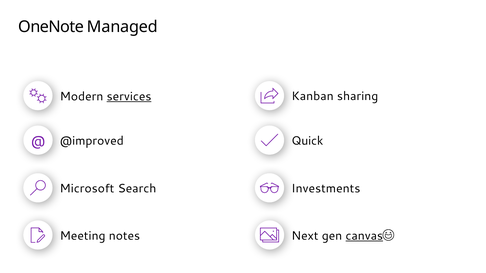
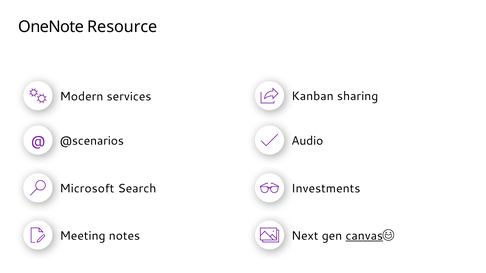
Managed: Managed -> Resource
services underline: present -> none
@improved: @improved -> @scenarios
Quick: Quick -> Audio
